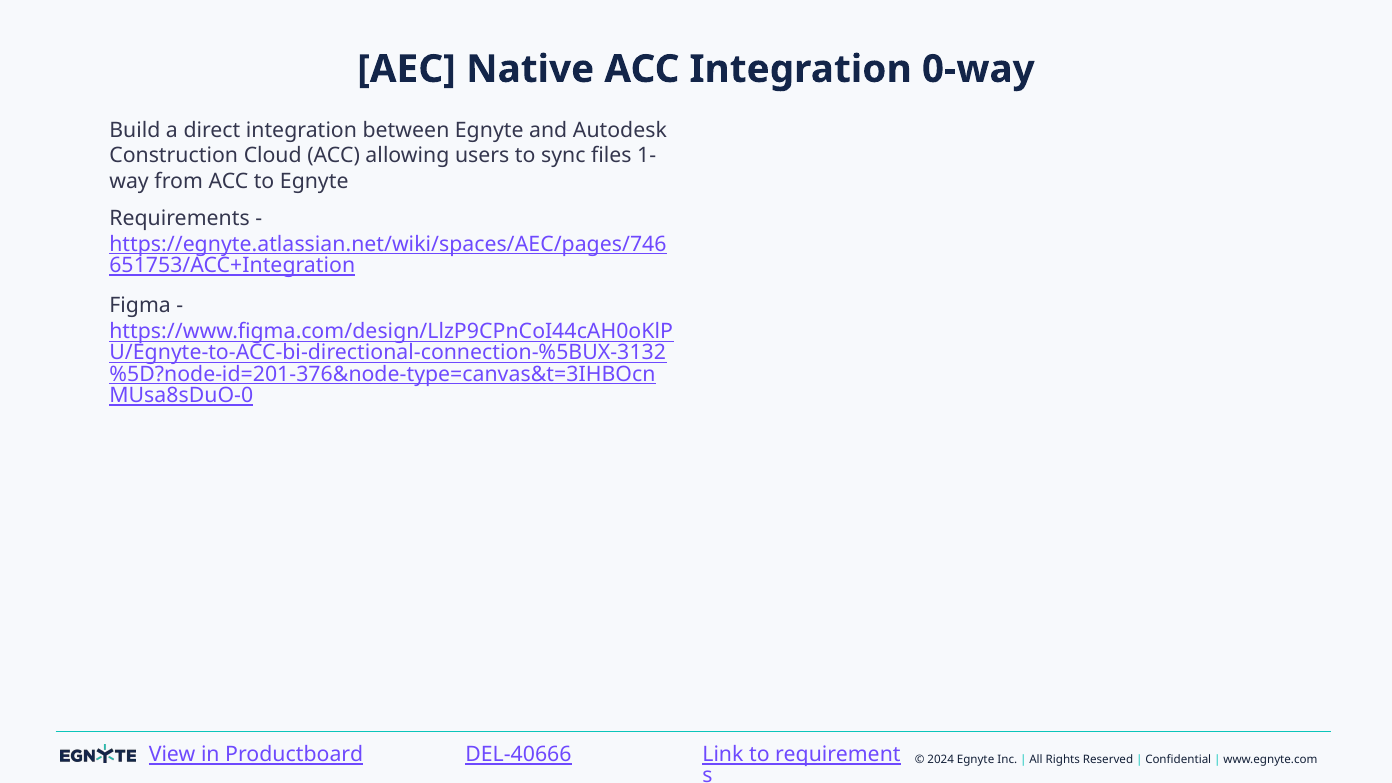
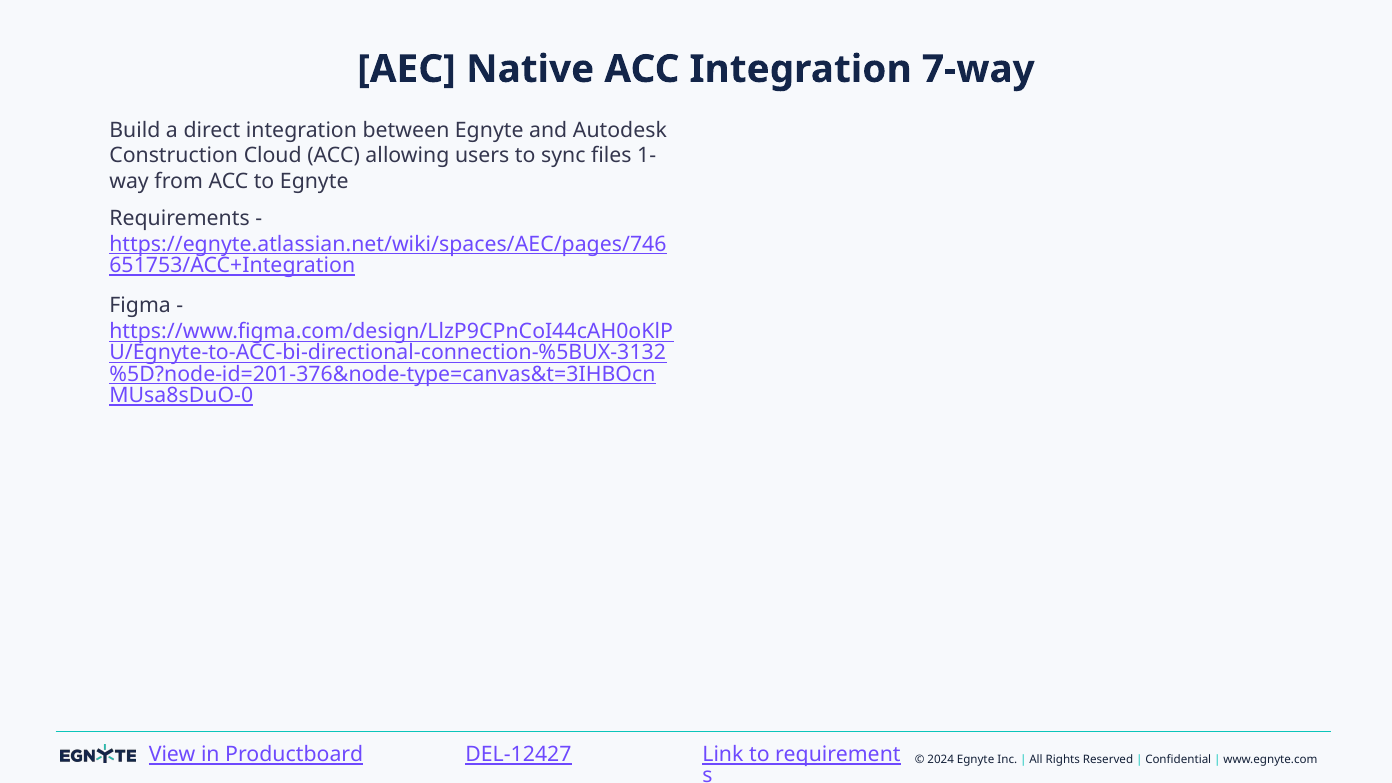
0-way: 0-way -> 7-way
DEL-40666: DEL-40666 -> DEL-12427
